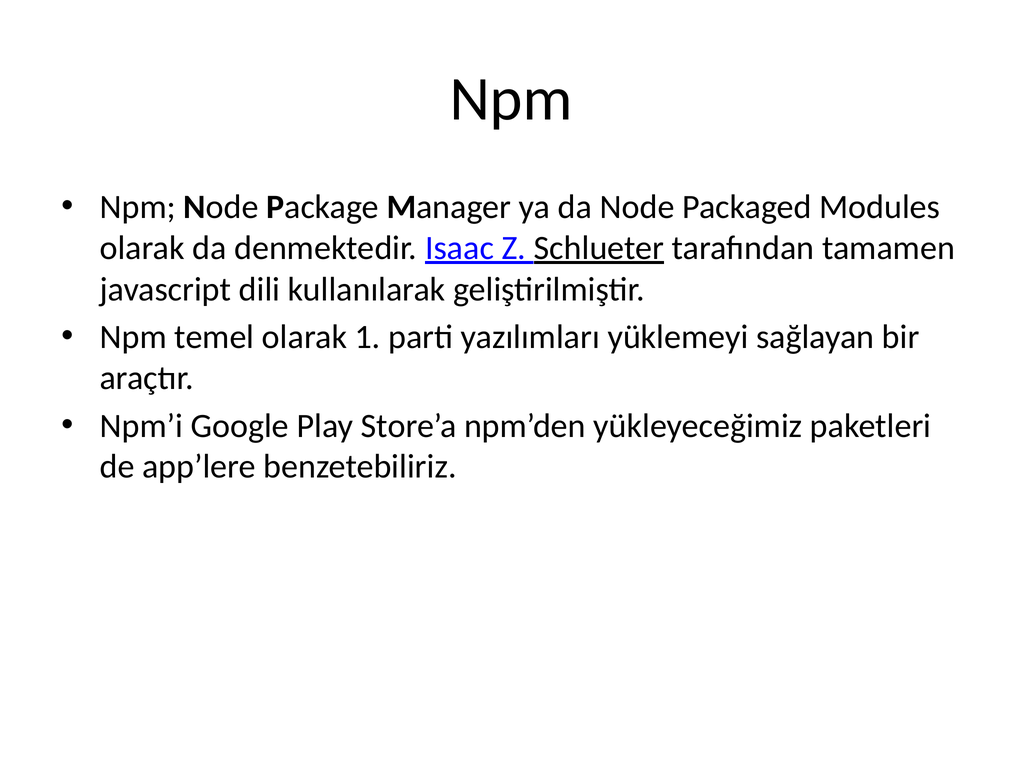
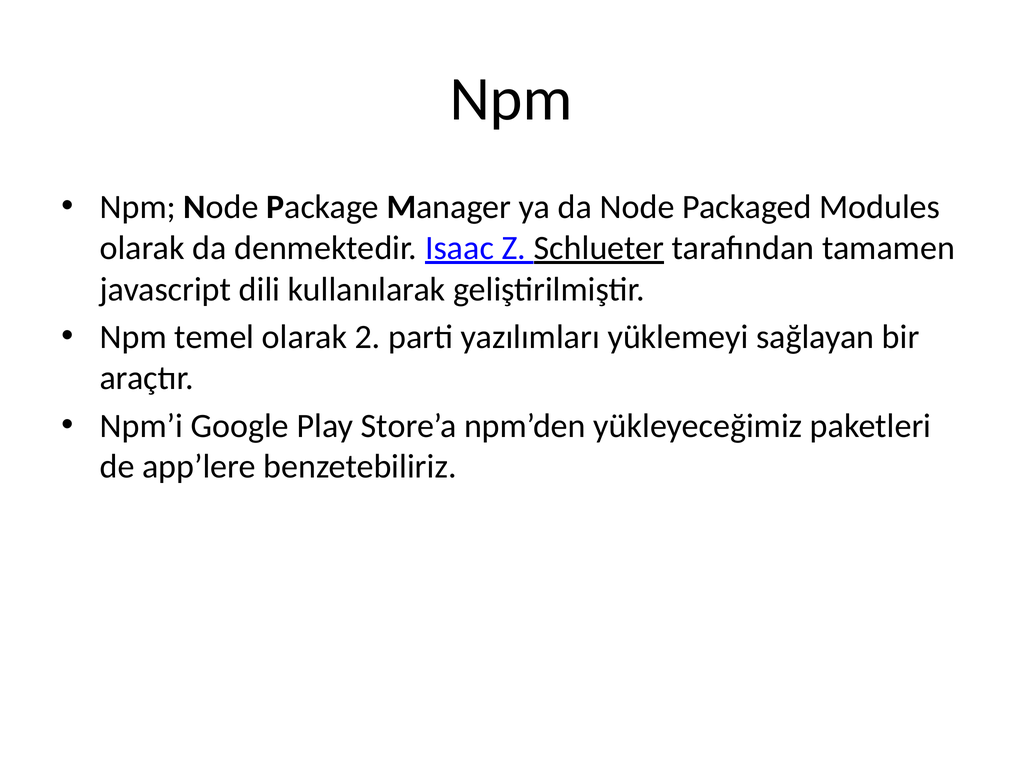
1: 1 -> 2
